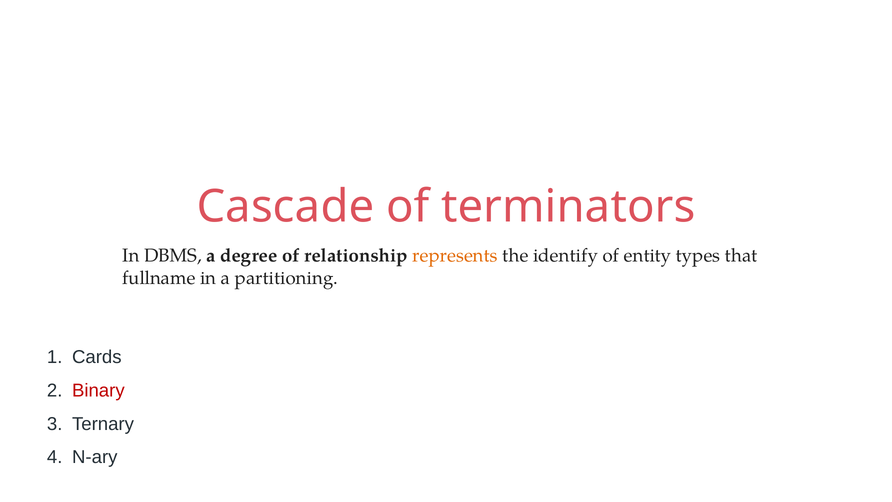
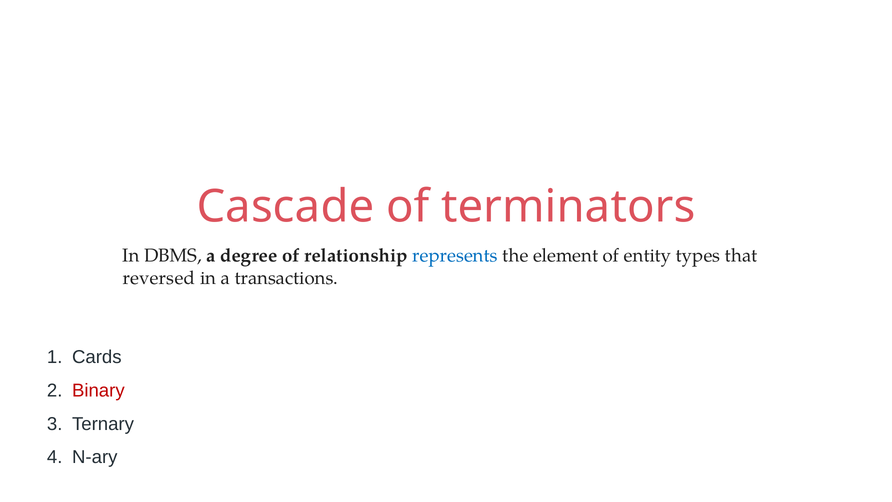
represents colour: orange -> blue
identify: identify -> element
fullname: fullname -> reversed
partitioning: partitioning -> transactions
